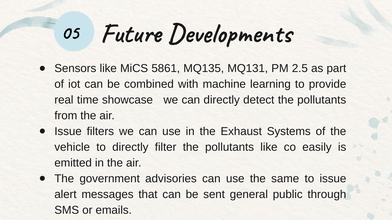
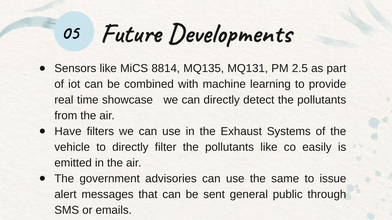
5861: 5861 -> 8814
Issue at (68, 132): Issue -> Have
